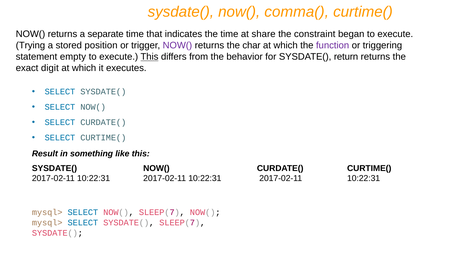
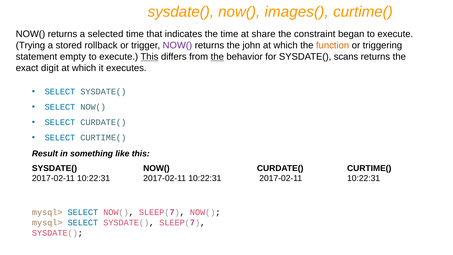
comma(: comma( -> images(
separate: separate -> selected
position: position -> rollback
char: char -> john
function colour: purple -> orange
the at (217, 57) underline: none -> present
return: return -> scans
